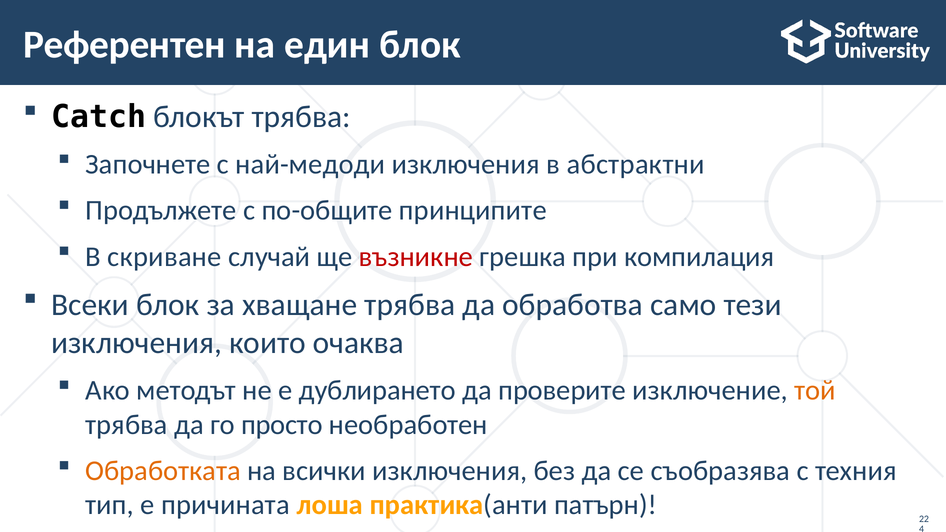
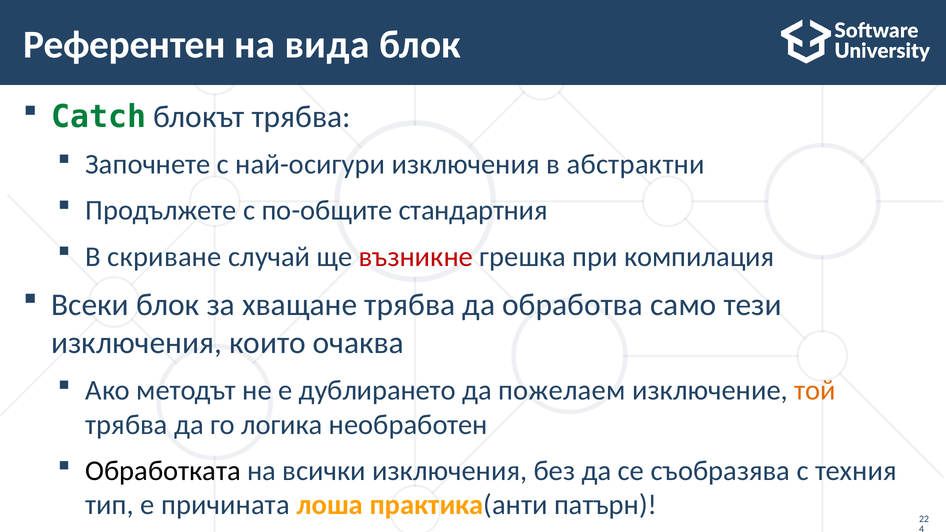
един: един -> вида
Catch colour: black -> green
най-медоди: най-медоди -> най-осигури
принципите: принципите -> стандартния
проверите: проверите -> пожелаем
просто: просто -> логика
Обработката colour: orange -> black
